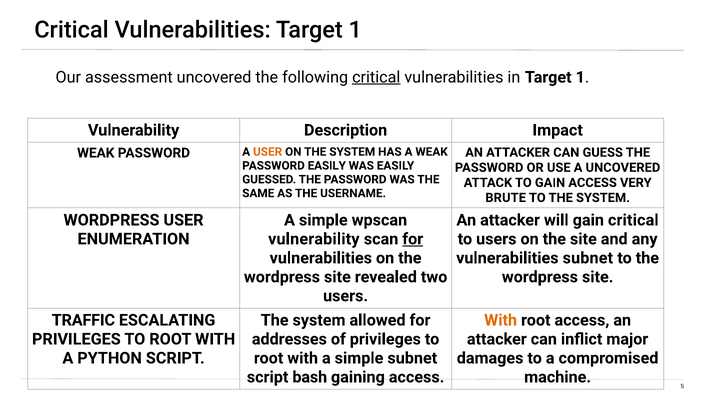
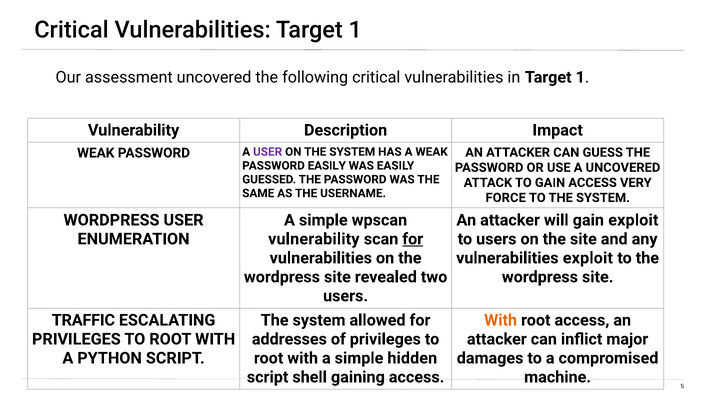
critical at (376, 77) underline: present -> none
USER at (268, 152) colour: orange -> purple
BRUTE: BRUTE -> FORCE
gain critical: critical -> exploit
vulnerabilities subnet: subnet -> exploit
simple subnet: subnet -> hidden
bash: bash -> shell
